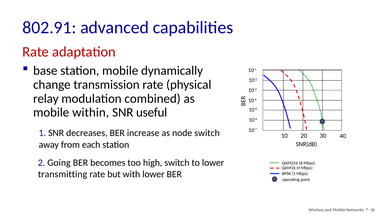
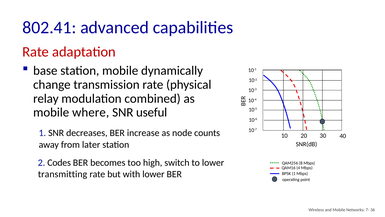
802.91: 802.91 -> 802.41
within: within -> where
node switch: switch -> counts
each: each -> later
Going: Going -> Codes
